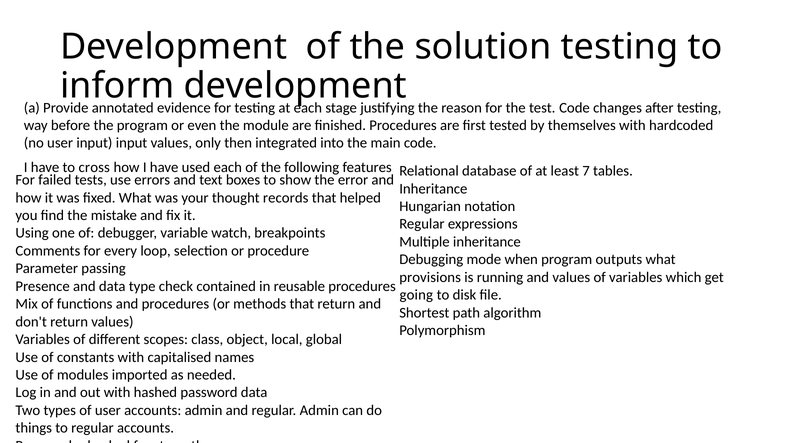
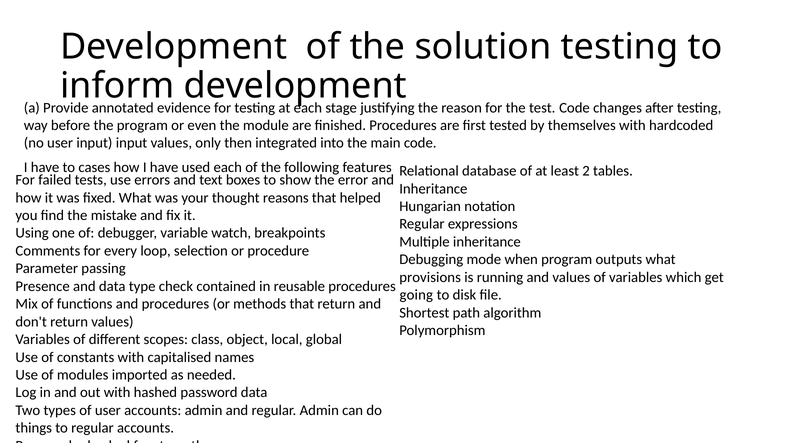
cross: cross -> cases
7: 7 -> 2
records: records -> reasons
